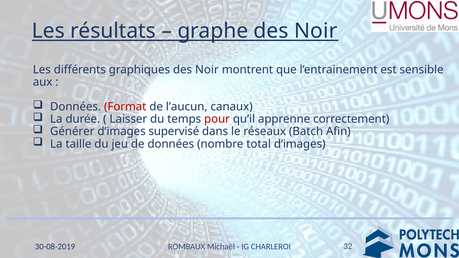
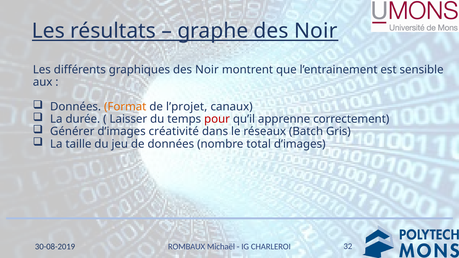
Format colour: red -> orange
l’aucun: l’aucun -> l’projet
supervisé: supervisé -> créativité
Afin: Afin -> Gris
